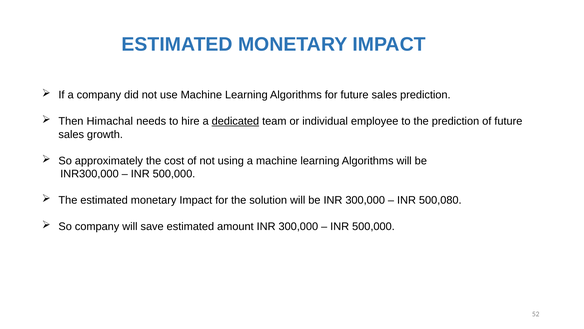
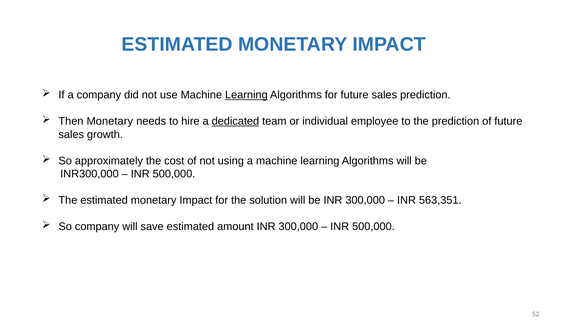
Learning at (246, 95) underline: none -> present
Then Himachal: Himachal -> Monetary
500,080: 500,080 -> 563,351
